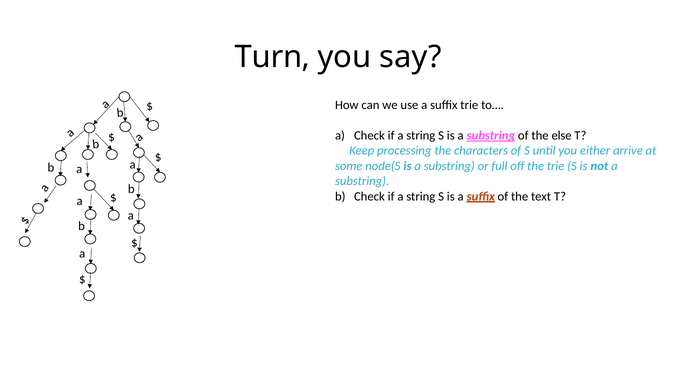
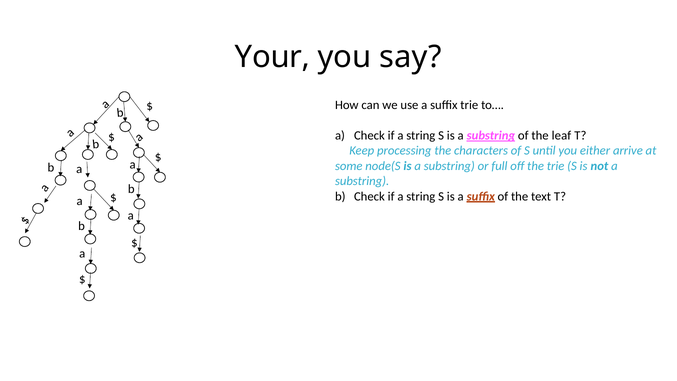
Turn: Turn -> Your
else: else -> leaf
